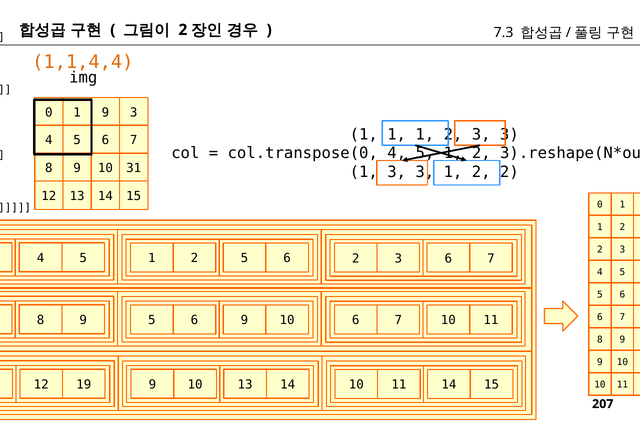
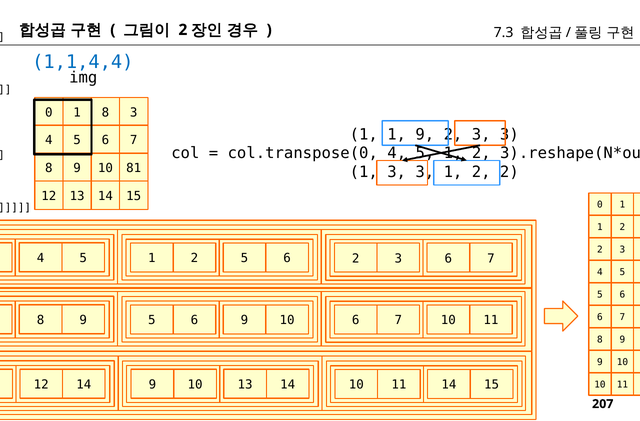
1,1,4,4 colour: orange -> blue
1 9: 9 -> 8
1 1 1: 1 -> 9
31: 31 -> 81
12 19: 19 -> 14
